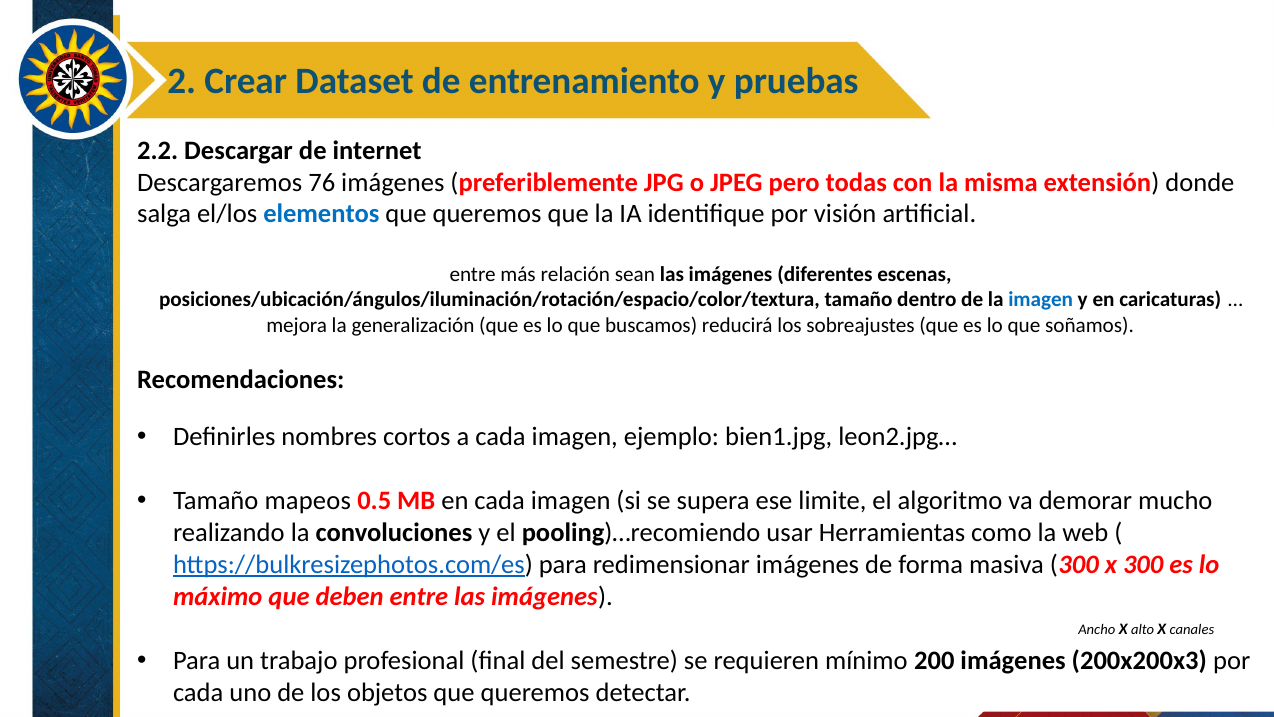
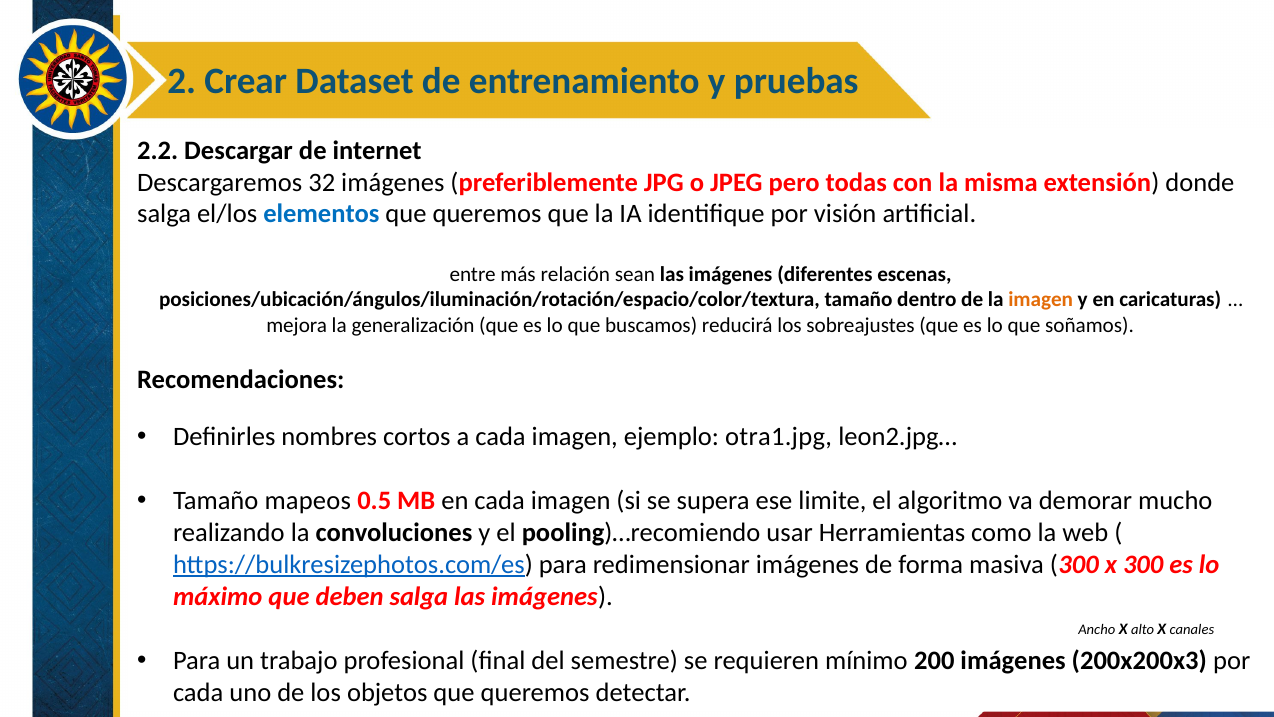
76: 76 -> 32
imagen at (1041, 300) colour: blue -> orange
bien1.jpg: bien1.jpg -> otra1.jpg
deben entre: entre -> salga
